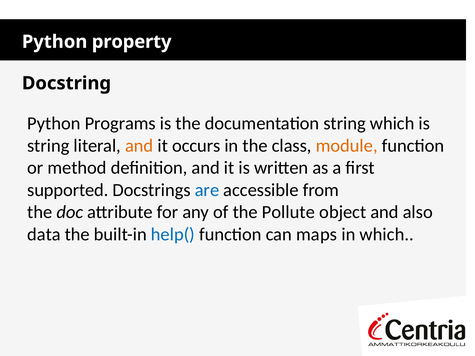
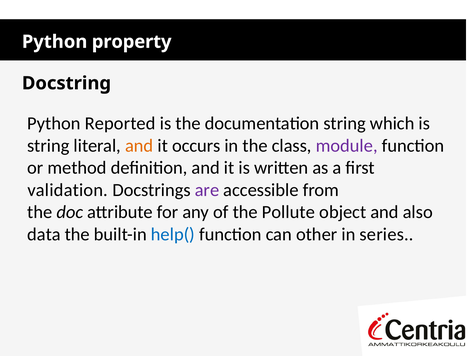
Programs: Programs -> Reported
module colour: orange -> purple
supported: supported -> validation
are colour: blue -> purple
maps: maps -> other
in which: which -> series
